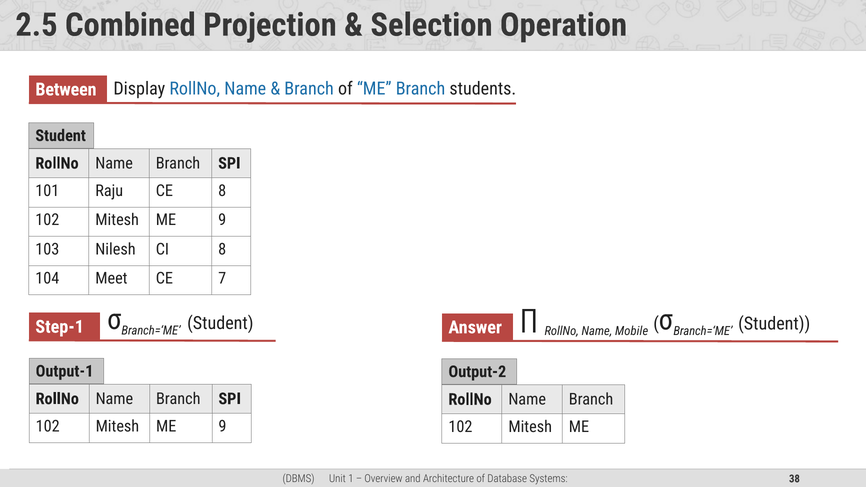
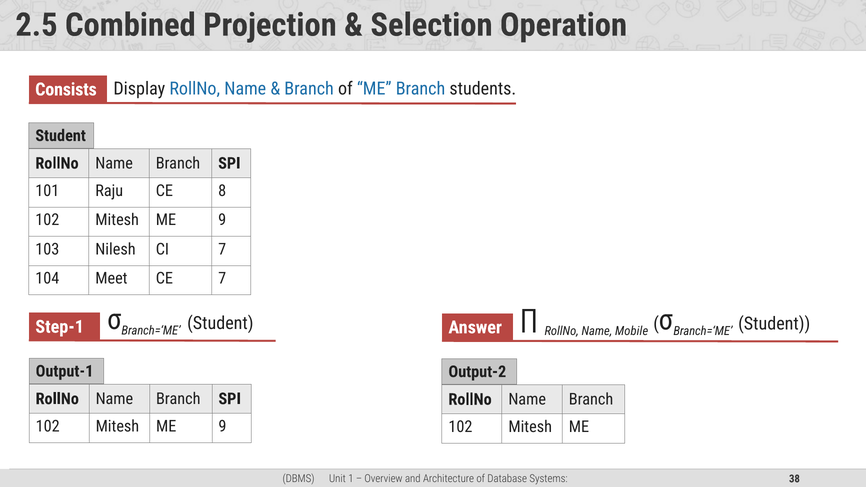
Between: Between -> Consists
CI 8: 8 -> 7
